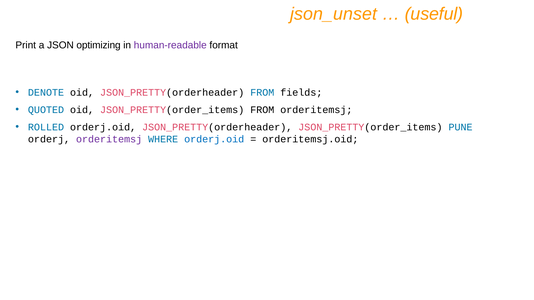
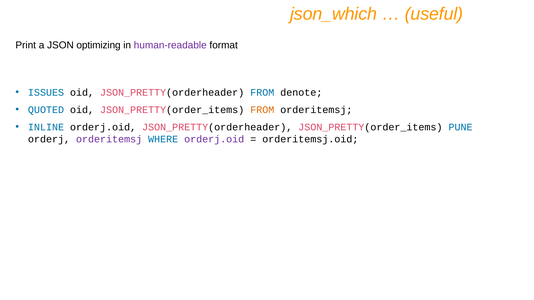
json_unset: json_unset -> json_which
DENOTE: DENOTE -> ISSUES
fields: fields -> denote
FROM at (262, 110) colour: black -> orange
ROLLED: ROLLED -> INLINE
orderj.oid at (214, 139) colour: blue -> purple
